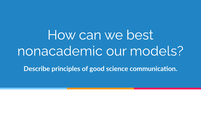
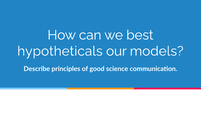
nonacademic: nonacademic -> hypotheticals
